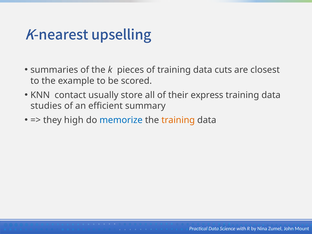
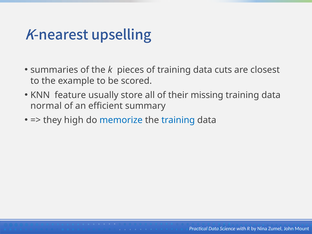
contact: contact -> feature
express: express -> missing
studies: studies -> normal
training at (178, 120) colour: orange -> blue
